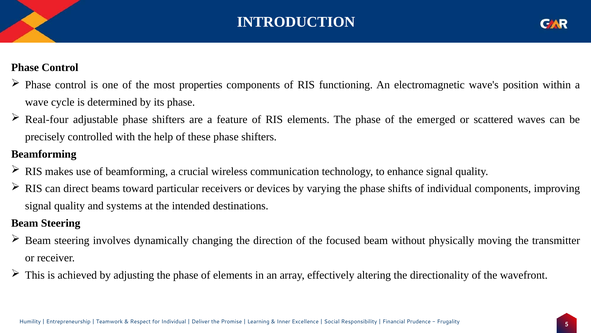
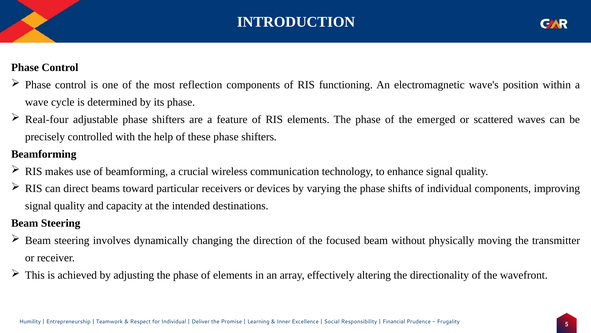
properties: properties -> reflection
systems: systems -> capacity
